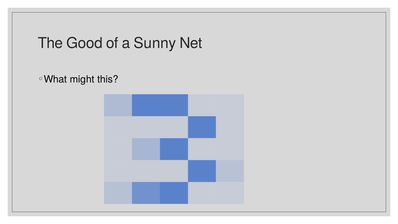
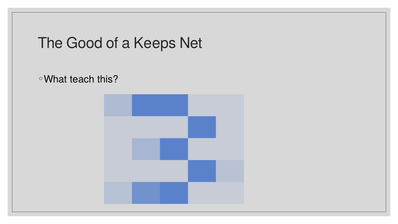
Sunny: Sunny -> Keeps
might: might -> teach
